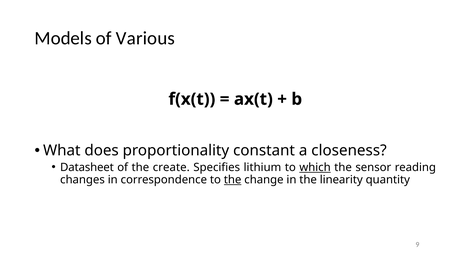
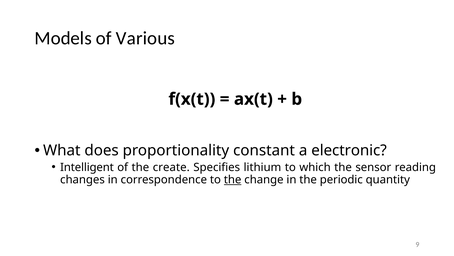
closeness: closeness -> electronic
Datasheet: Datasheet -> Intelligent
which underline: present -> none
linearity: linearity -> periodic
